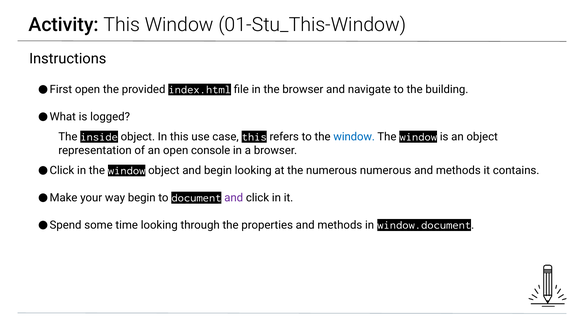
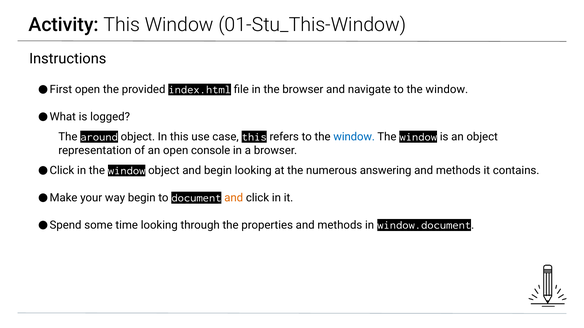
navigate to the building: building -> window
inside: inside -> around
numerous numerous: numerous -> answering
and at (234, 198) colour: purple -> orange
